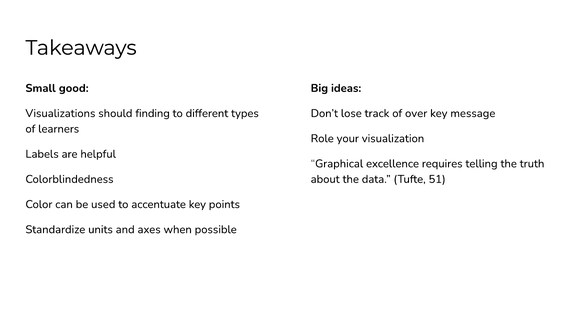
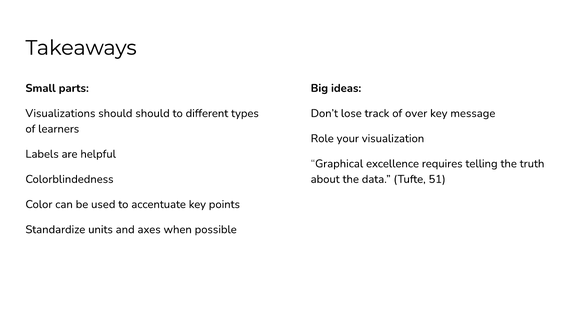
good: good -> parts
should finding: finding -> should
